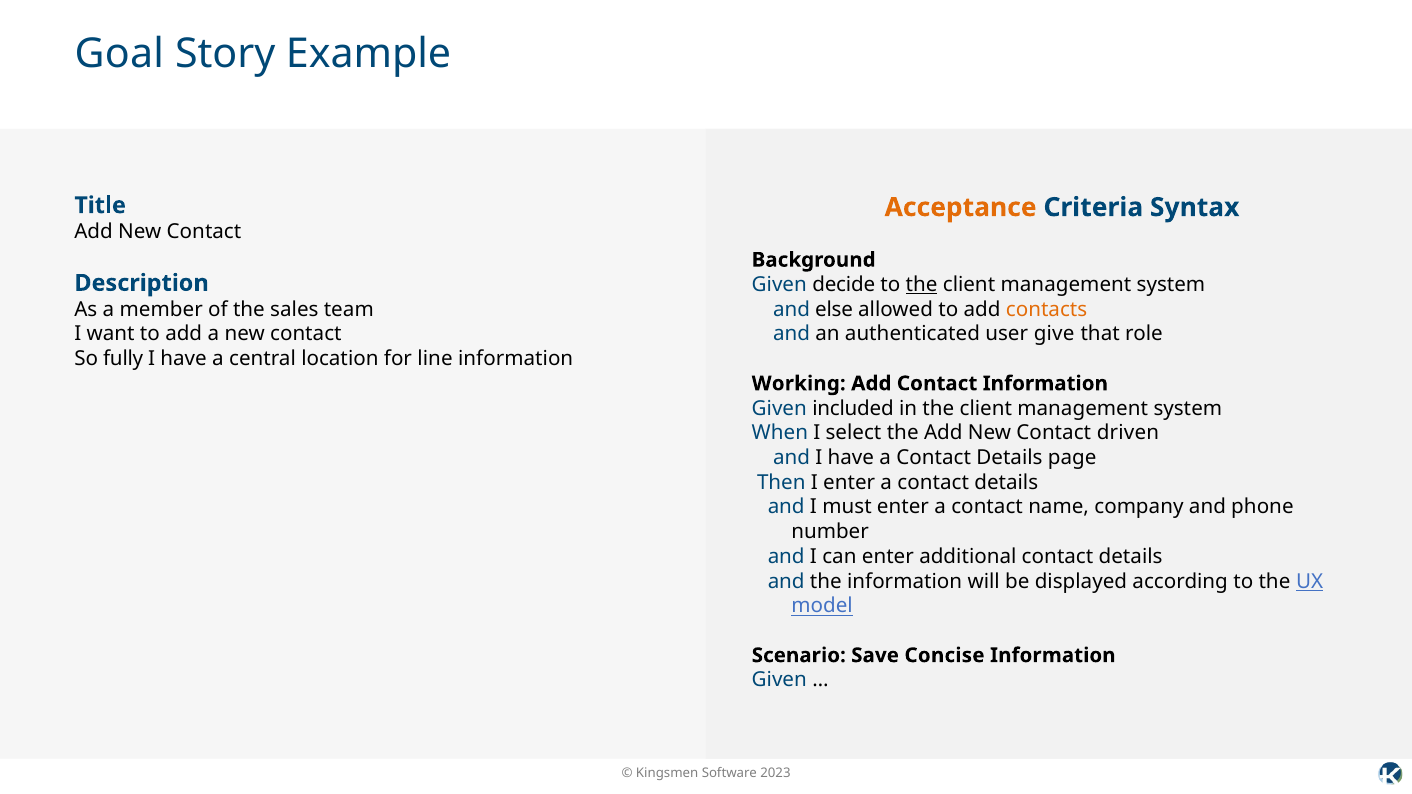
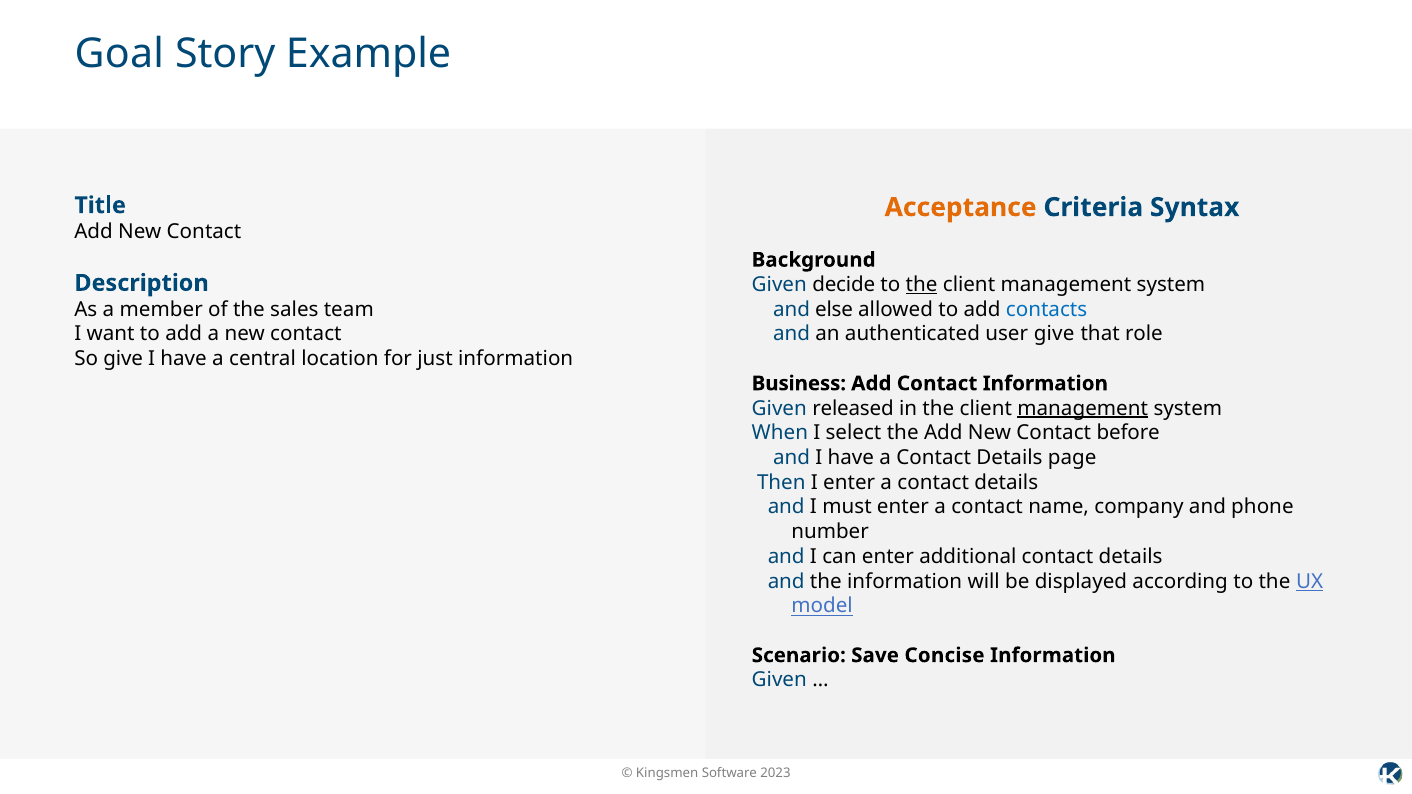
contacts colour: orange -> blue
So fully: fully -> give
line: line -> just
Working: Working -> Business
included: included -> released
management at (1083, 408) underline: none -> present
driven: driven -> before
